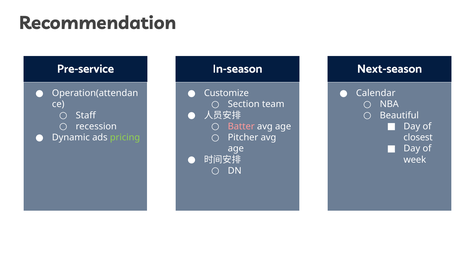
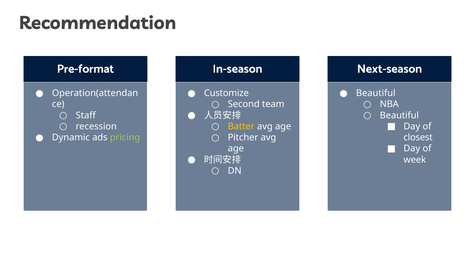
Pre-service: Pre-service -> Pre-format
Calendar at (376, 93): Calendar -> Beautiful
Section: Section -> Second
Batter colour: pink -> yellow
